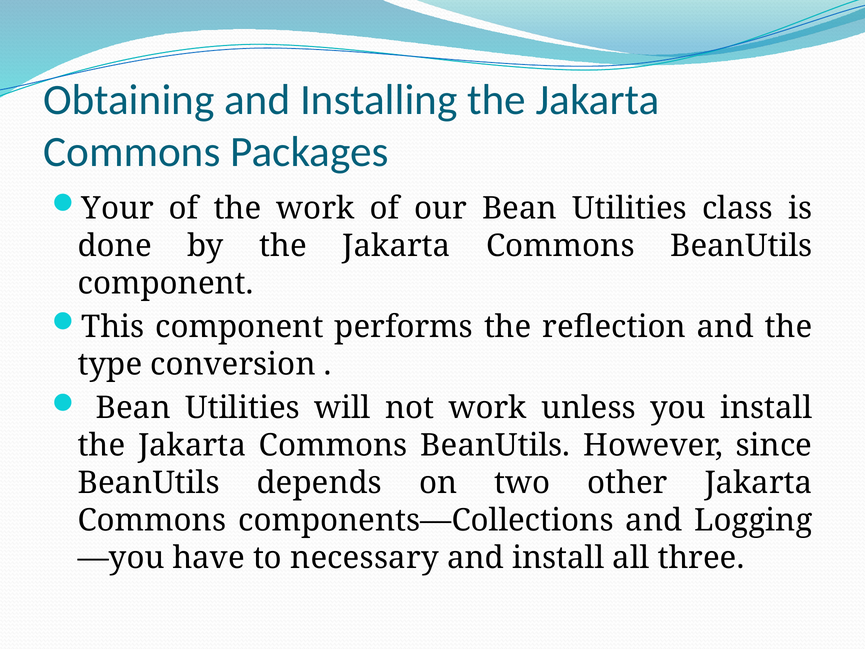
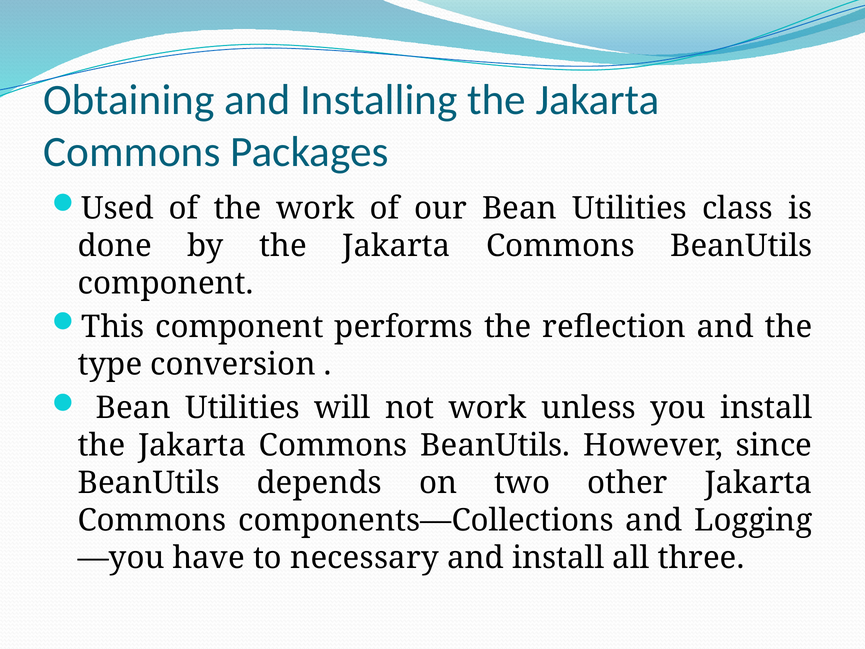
Your: Your -> Used
